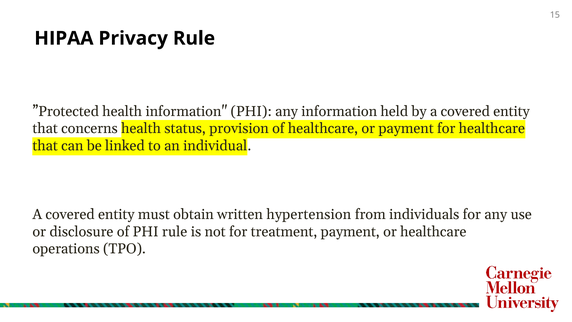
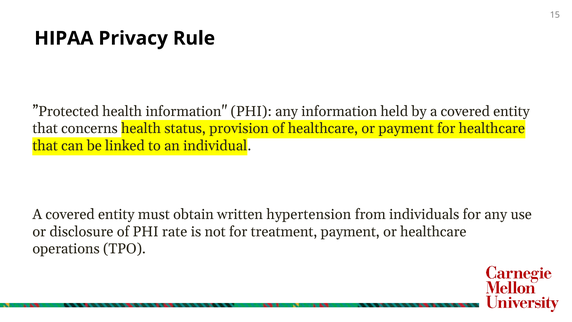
PHI rule: rule -> rate
